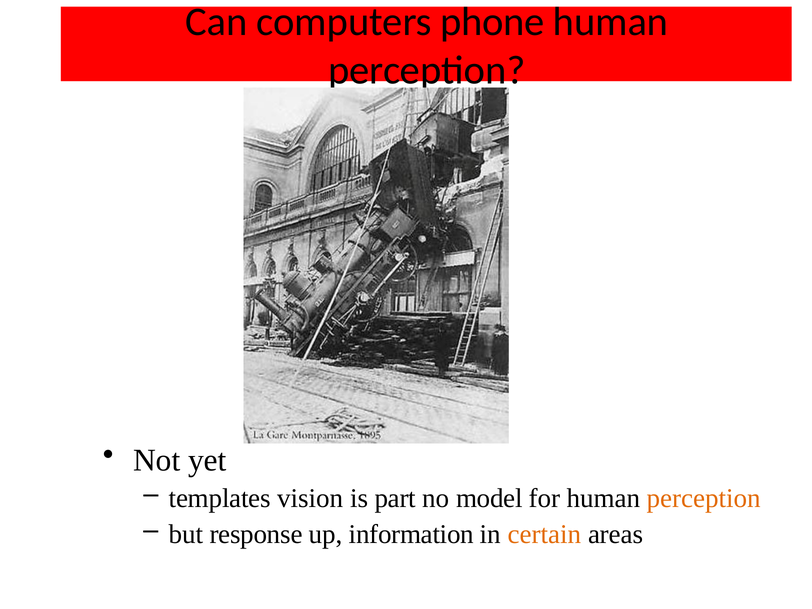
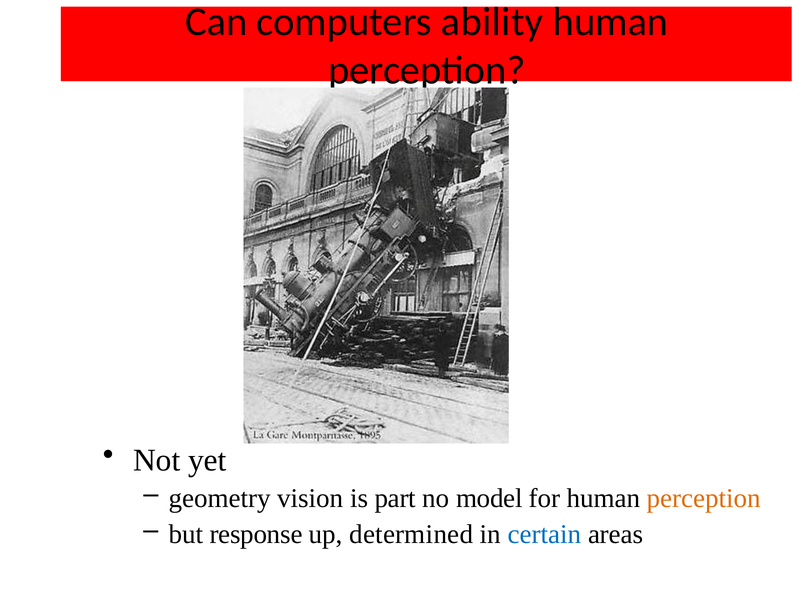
phone: phone -> ability
templates: templates -> geometry
information: information -> determined
certain colour: orange -> blue
